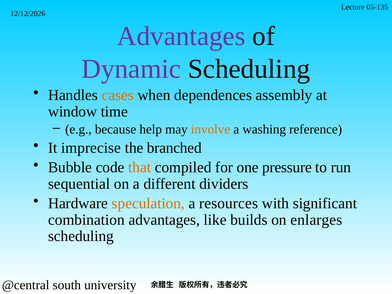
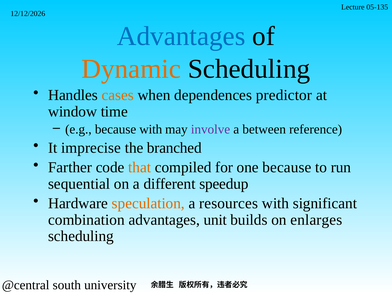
Advantages at (181, 36) colour: purple -> blue
Dynamic colour: purple -> orange
assembly: assembly -> predictor
because help: help -> with
involve colour: orange -> purple
washing: washing -> between
Bubble: Bubble -> Farther
one pressure: pressure -> because
dividers: dividers -> speedup
like: like -> unit
